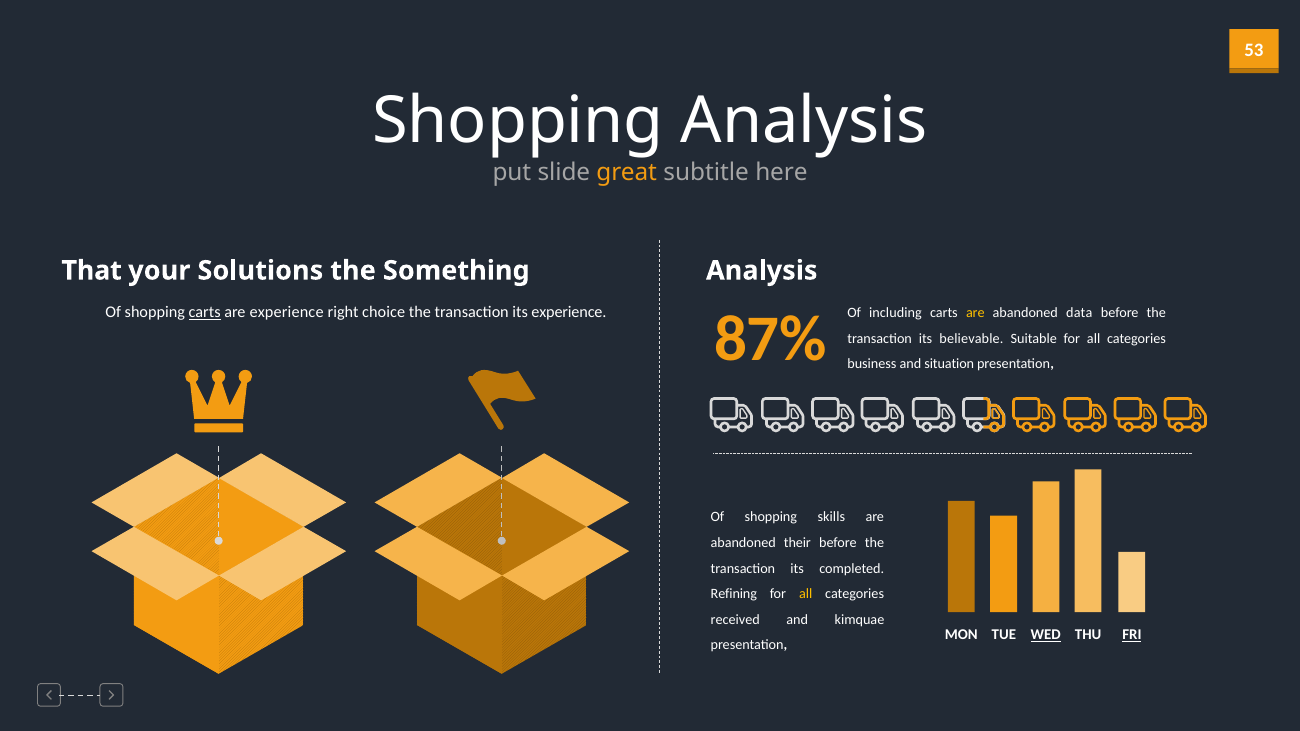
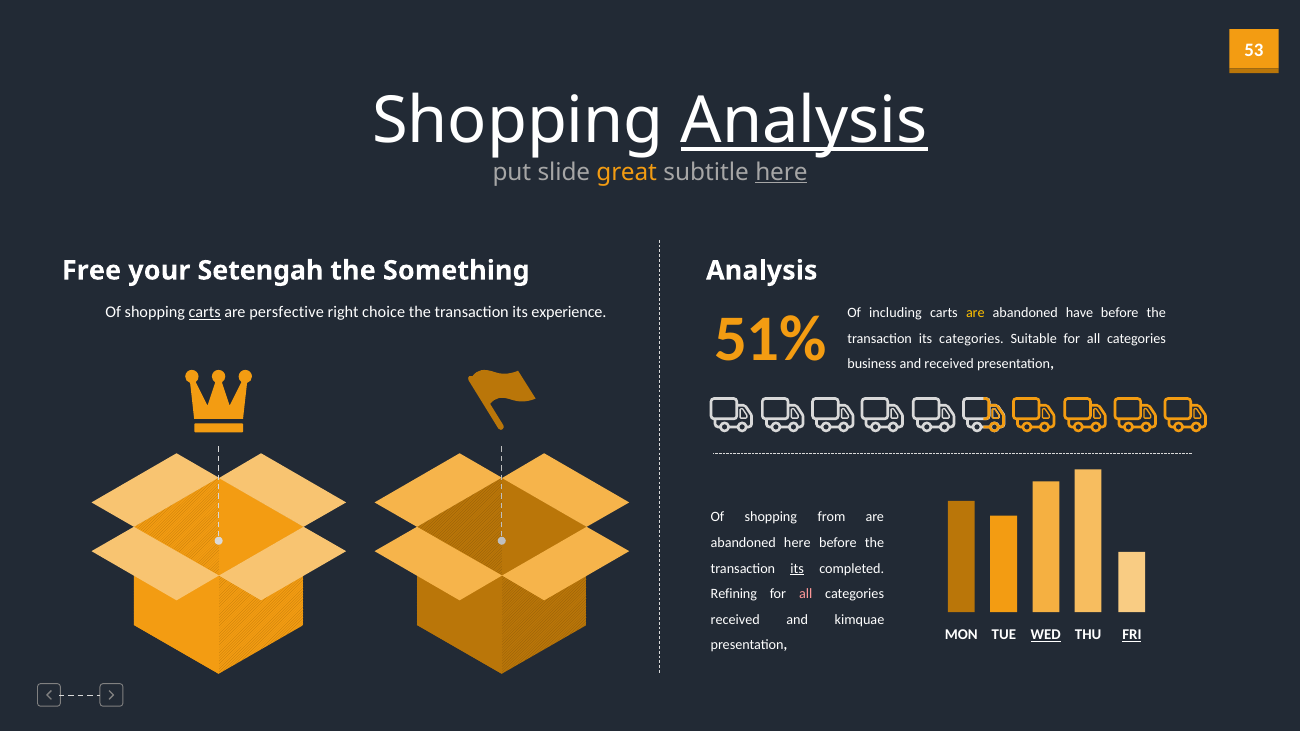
Analysis at (804, 121) underline: none -> present
here at (781, 172) underline: none -> present
That: That -> Free
Solutions: Solutions -> Setengah
are experience: experience -> persfective
data: data -> have
87%: 87% -> 51%
its believable: believable -> categories
and situation: situation -> received
skills: skills -> from
abandoned their: their -> here
its at (797, 569) underline: none -> present
all at (806, 594) colour: yellow -> pink
